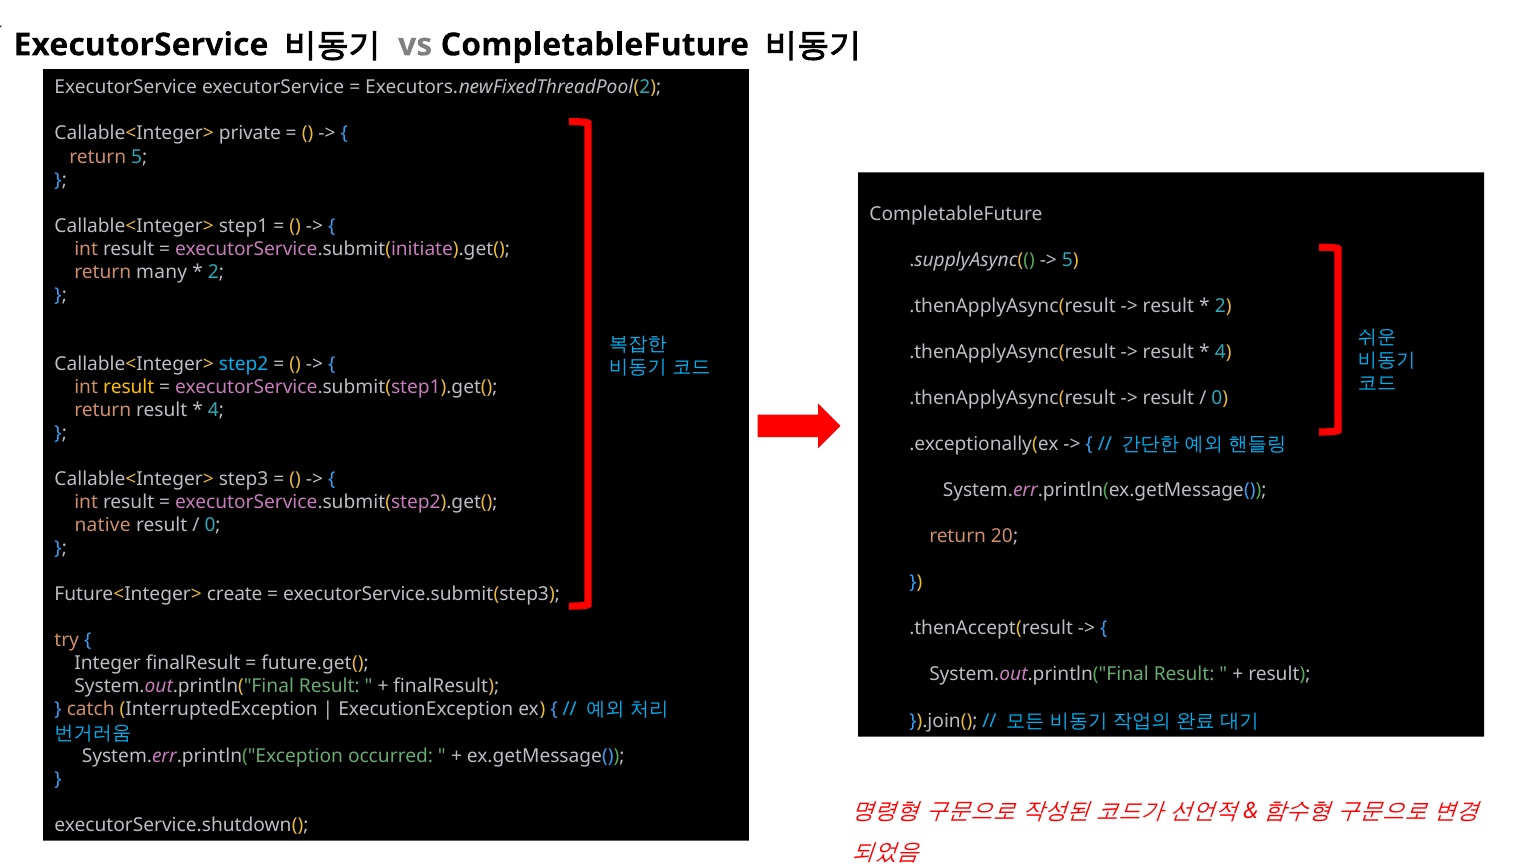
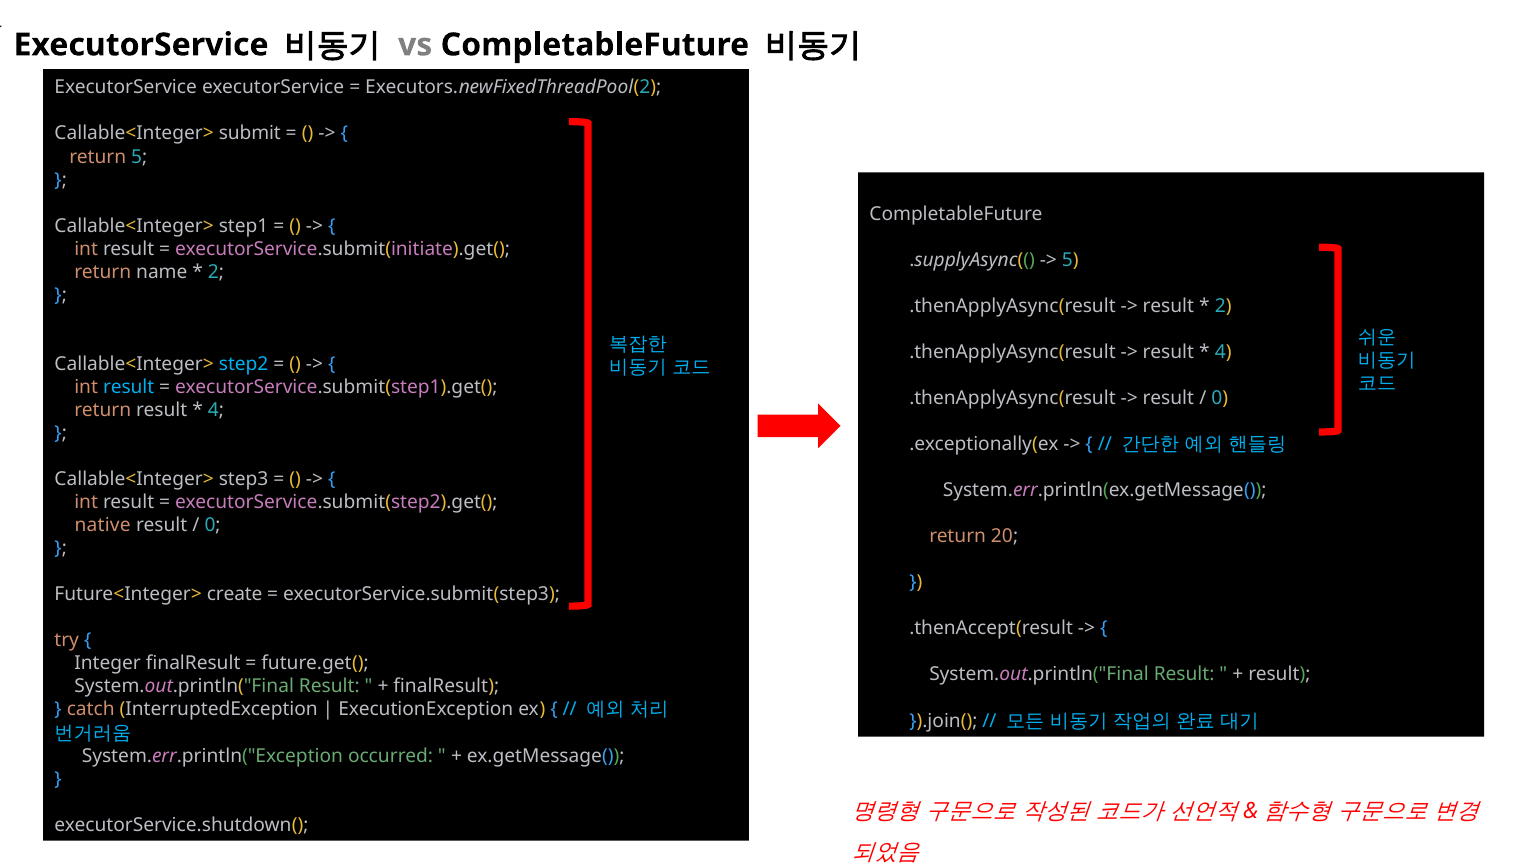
private: private -> submit
many: many -> name
result at (129, 387) colour: yellow -> light blue
